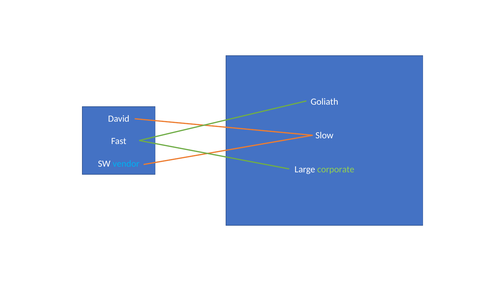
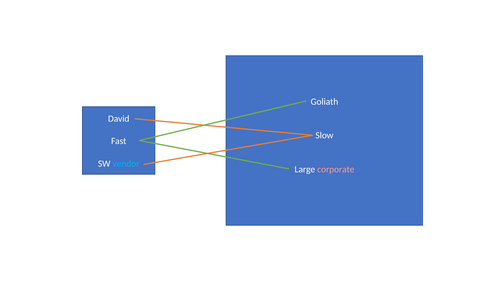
corporate colour: light green -> pink
